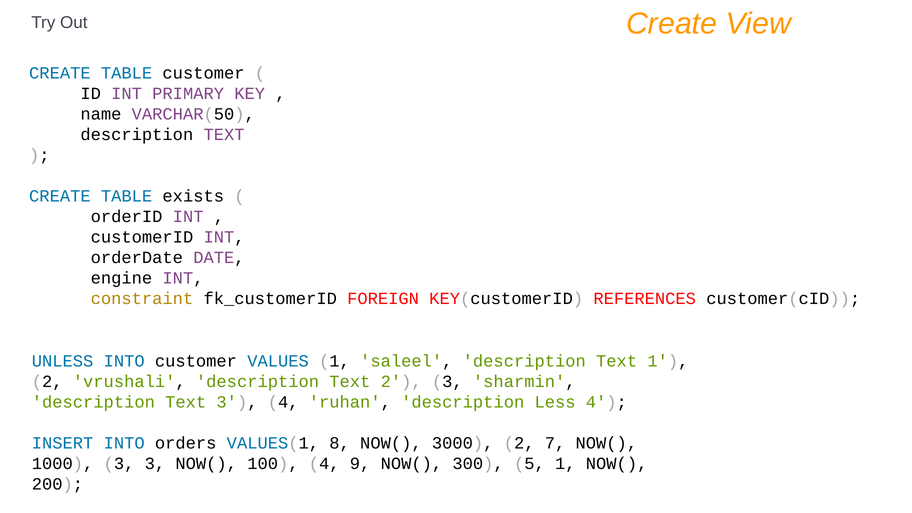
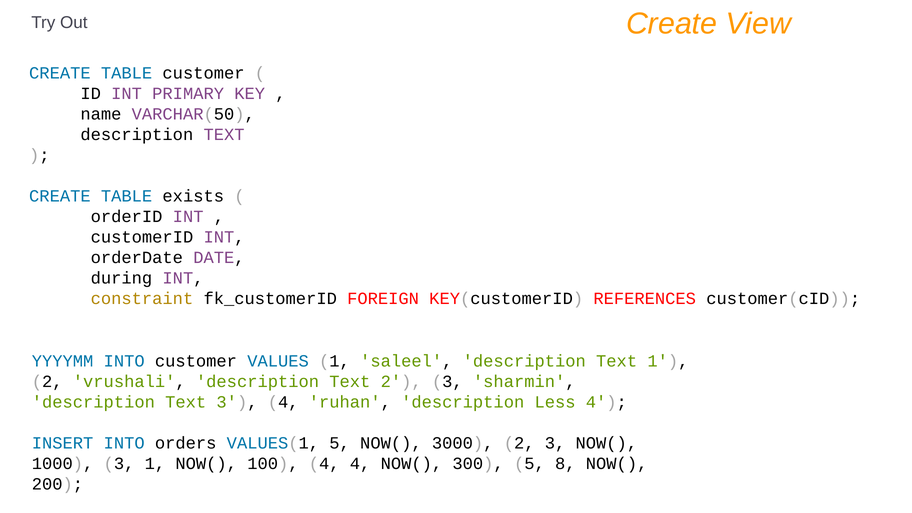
engine: engine -> during
UNLESS: UNLESS -> YYYYMM
VALUES(1 8: 8 -> 5
3000 2 7: 7 -> 3
3 3: 3 -> 1
4 9: 9 -> 4
5 1: 1 -> 8
